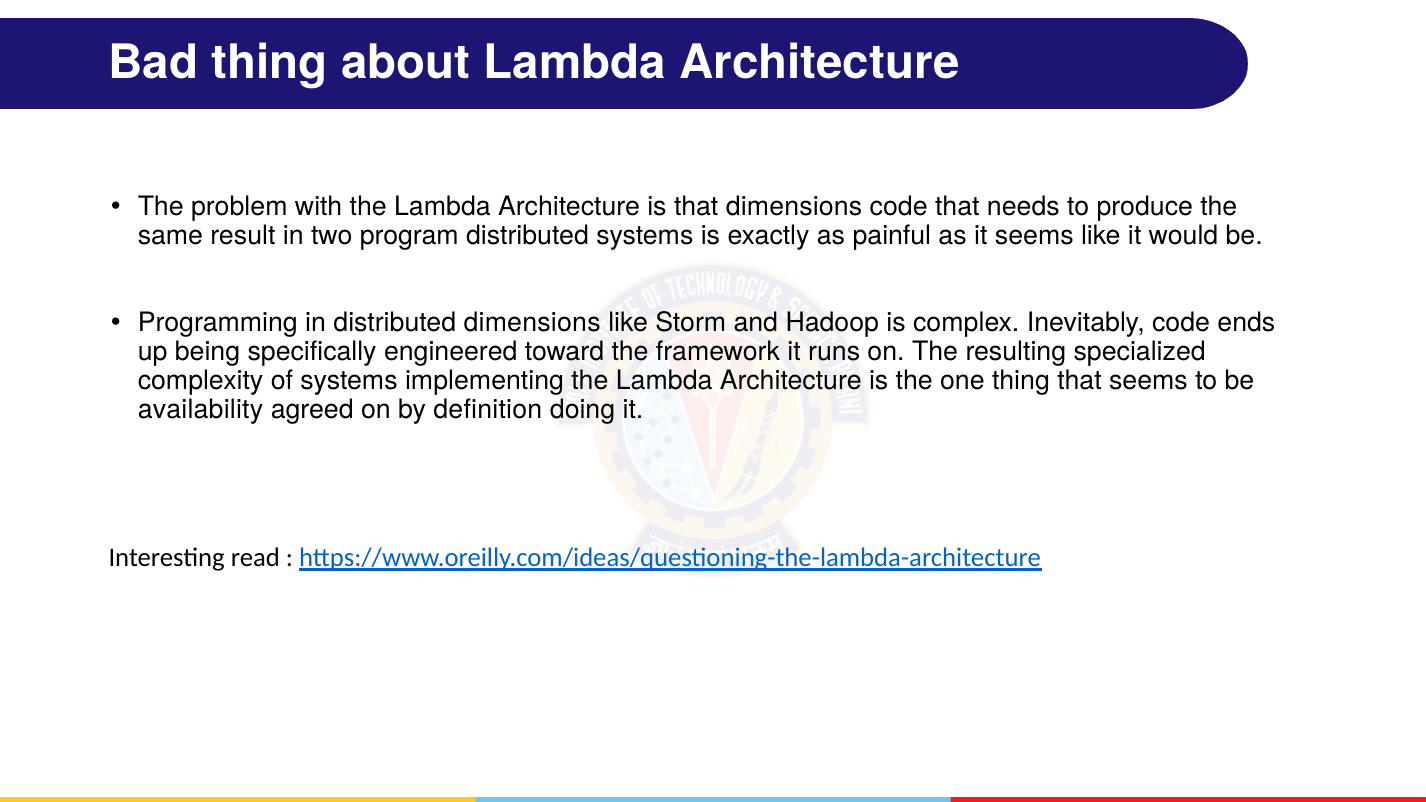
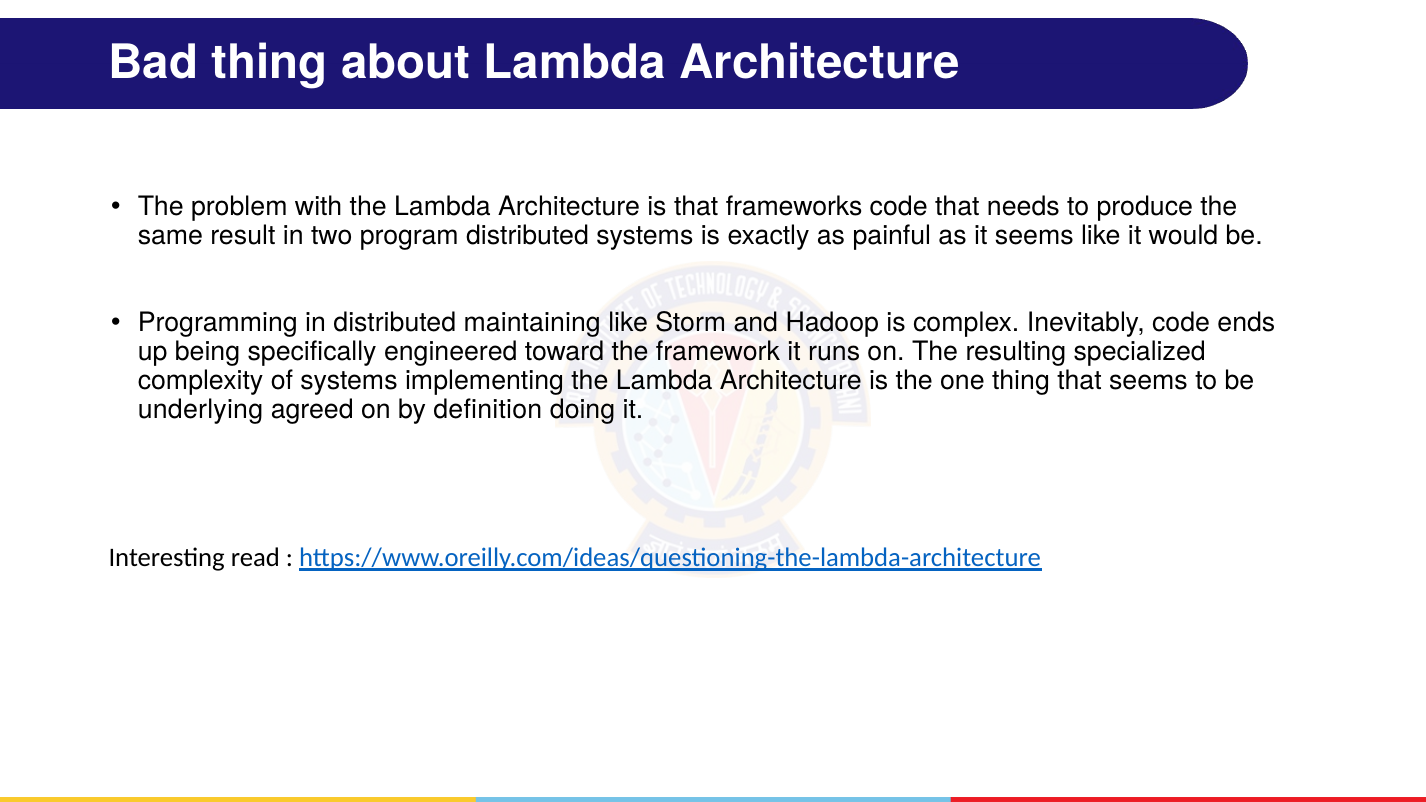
that dimensions: dimensions -> frameworks
distributed dimensions: dimensions -> maintaining
availability: availability -> underlying
